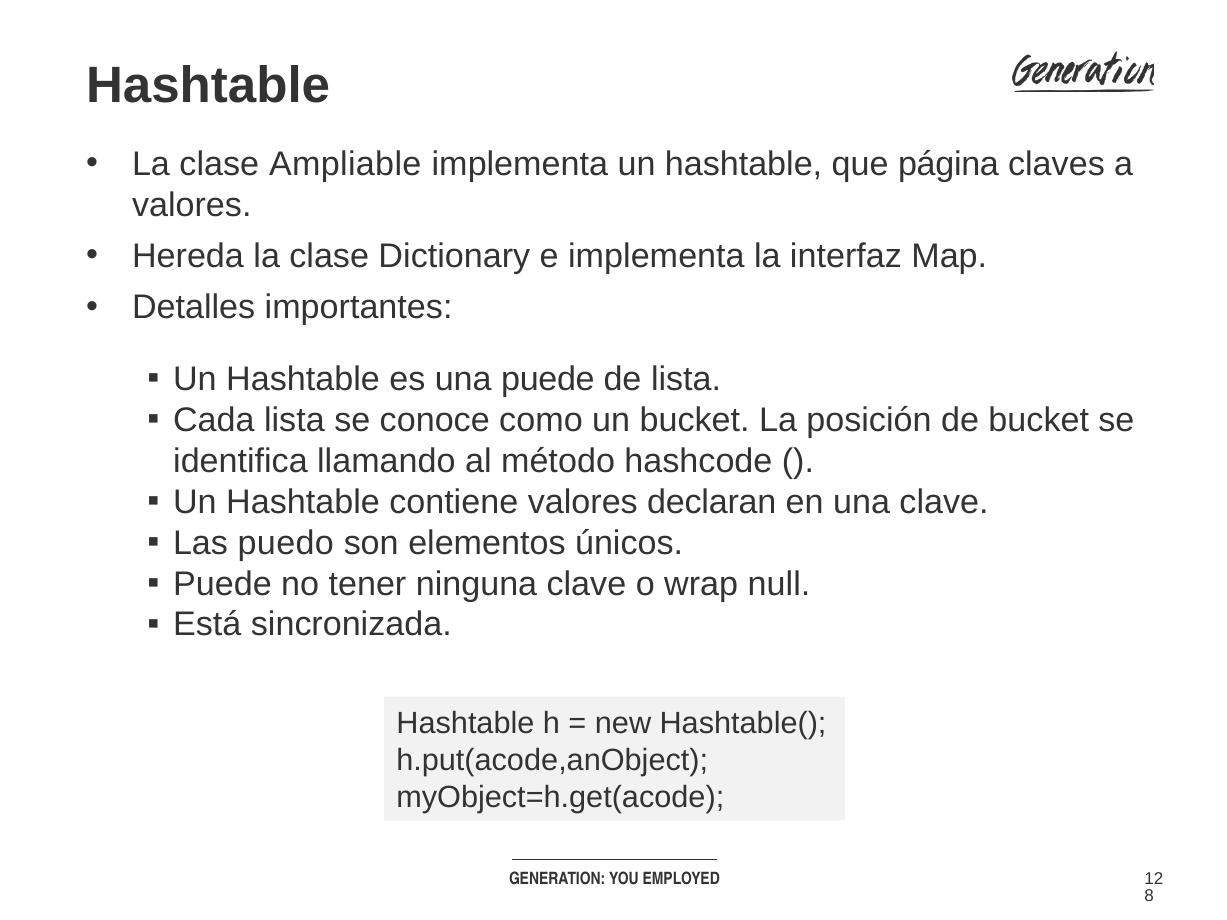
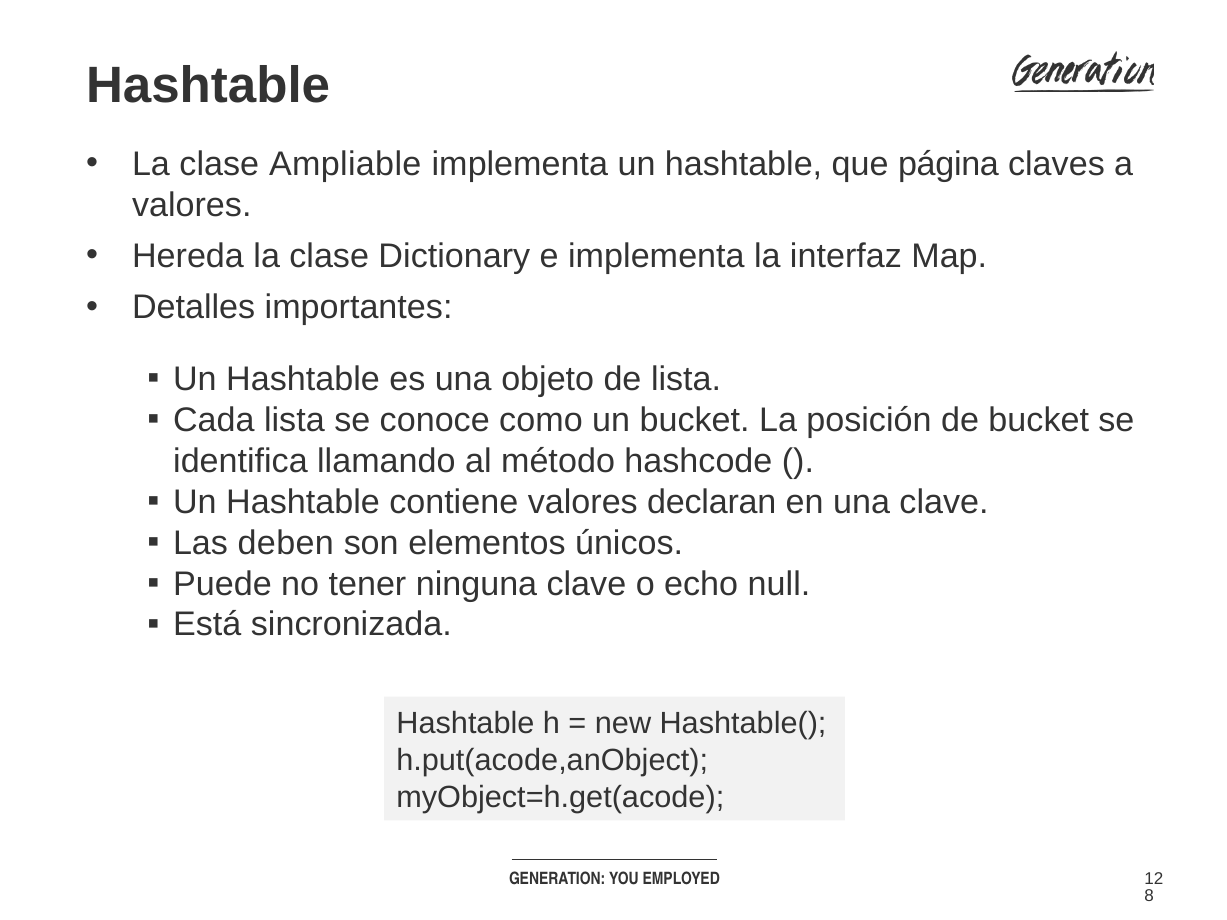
una puede: puede -> objeto
puedo: puedo -> deben
wrap: wrap -> echo
